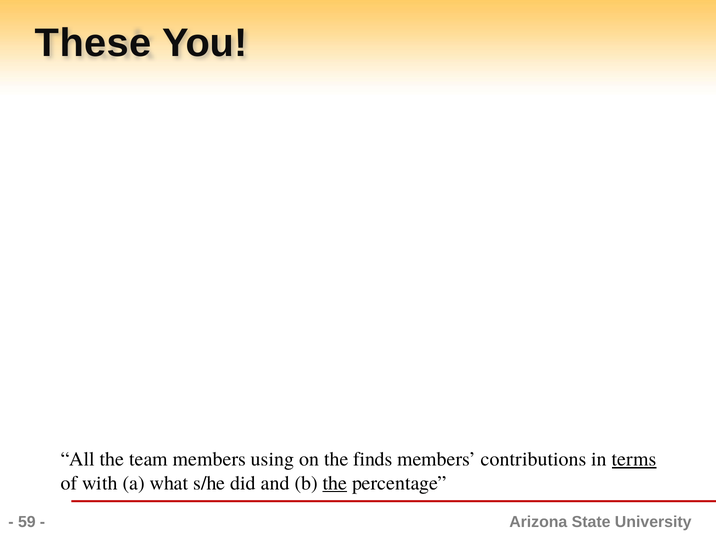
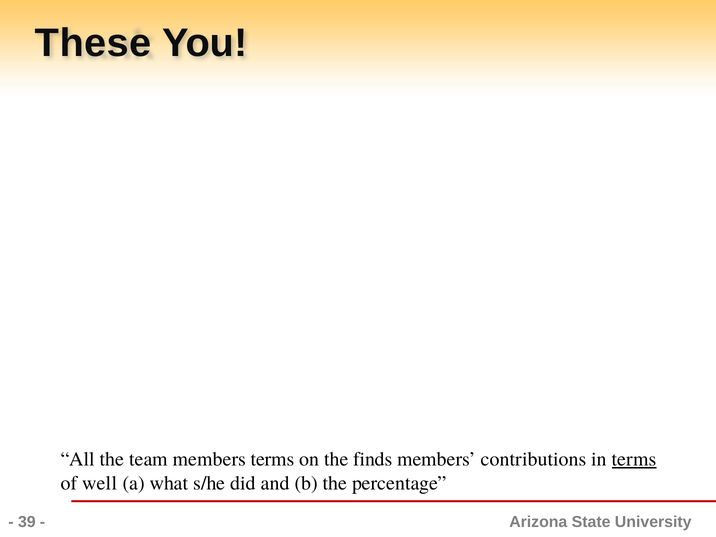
members using: using -> terms
with: with -> well
the at (335, 483) underline: present -> none
59: 59 -> 39
